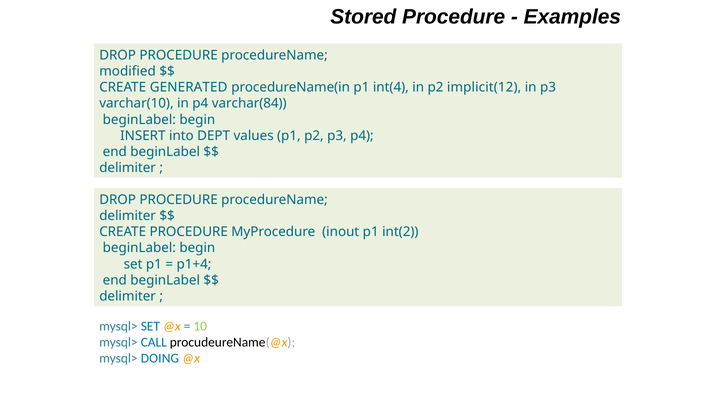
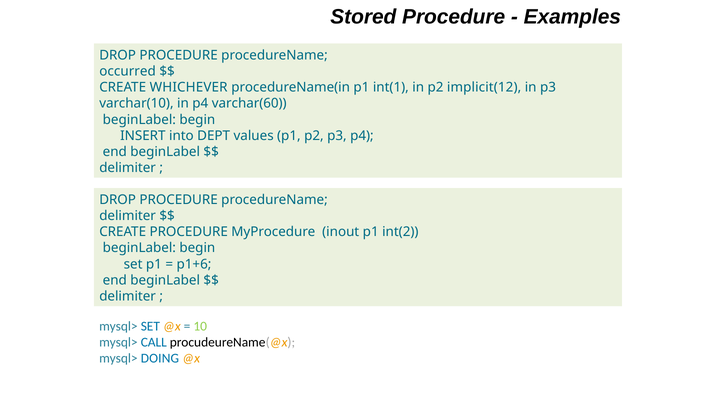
modified: modified -> occurred
GENERATED: GENERATED -> WHICHEVER
int(4: int(4 -> int(1
varchar(84: varchar(84 -> varchar(60
p1+4: p1+4 -> p1+6
